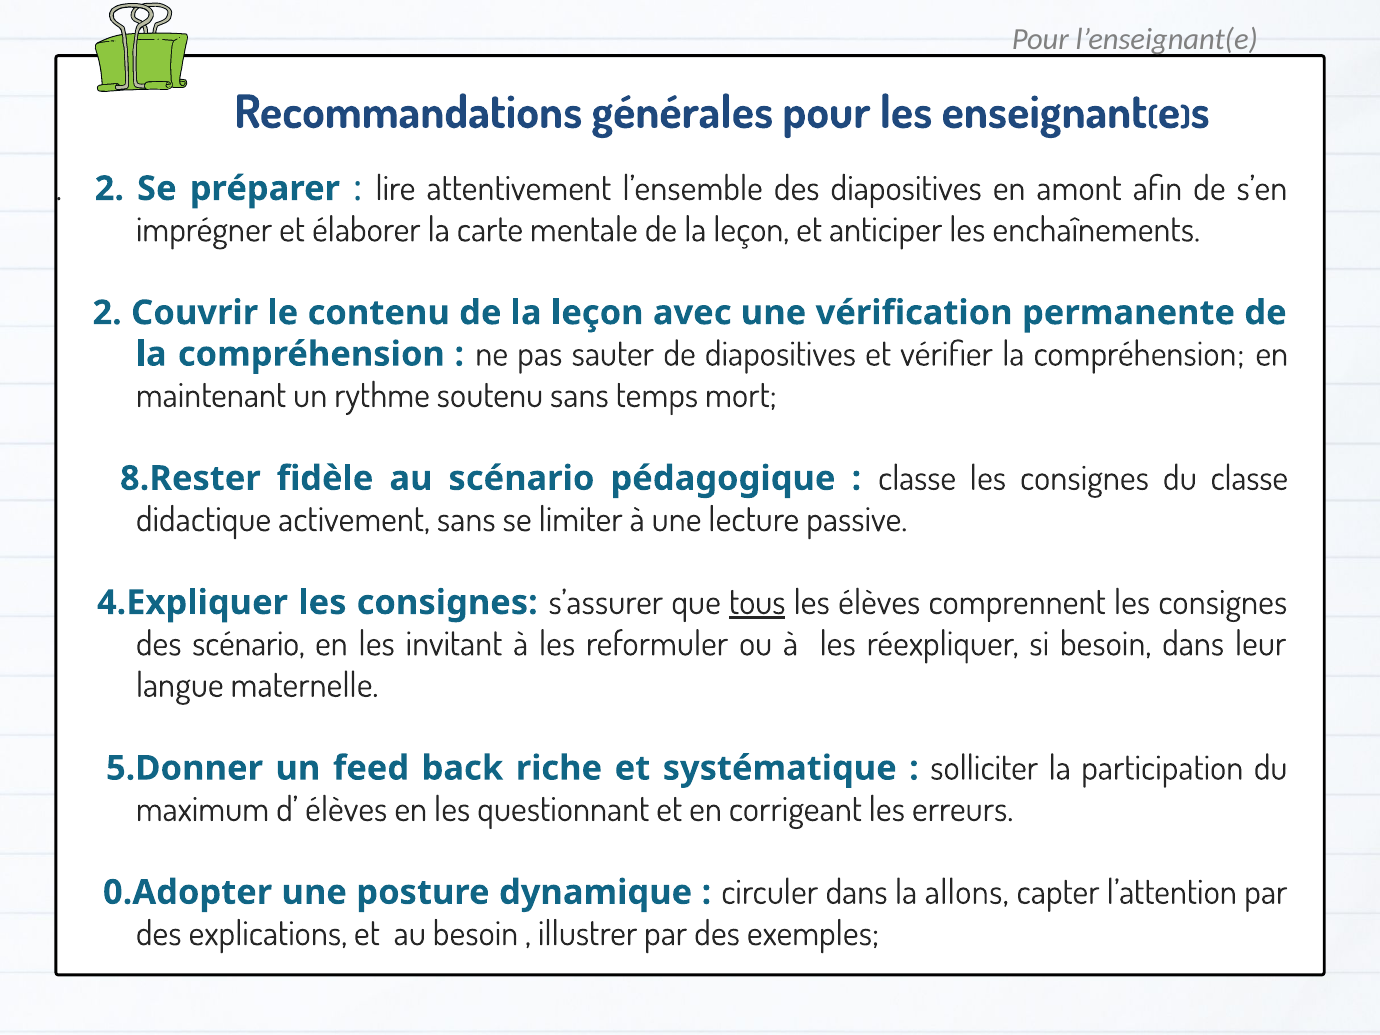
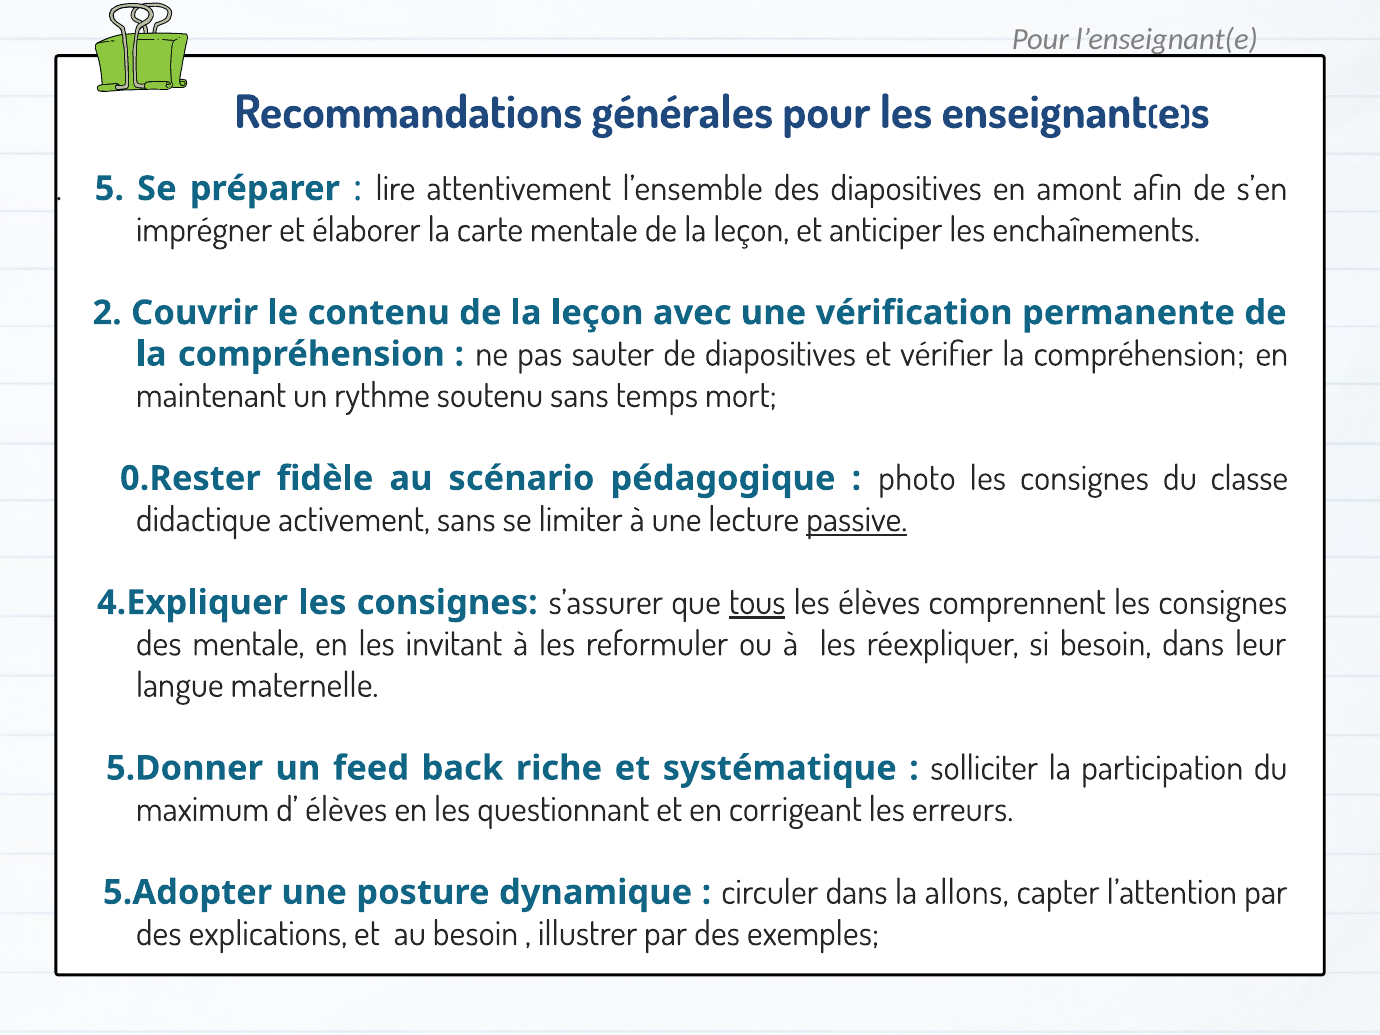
2 at (109, 189): 2 -> 5
8.Rester: 8.Rester -> 0.Rester
classe at (917, 478): classe -> photo
passive underline: none -> present
des scénario: scénario -> mentale
0.Adopter: 0.Adopter -> 5.Adopter
